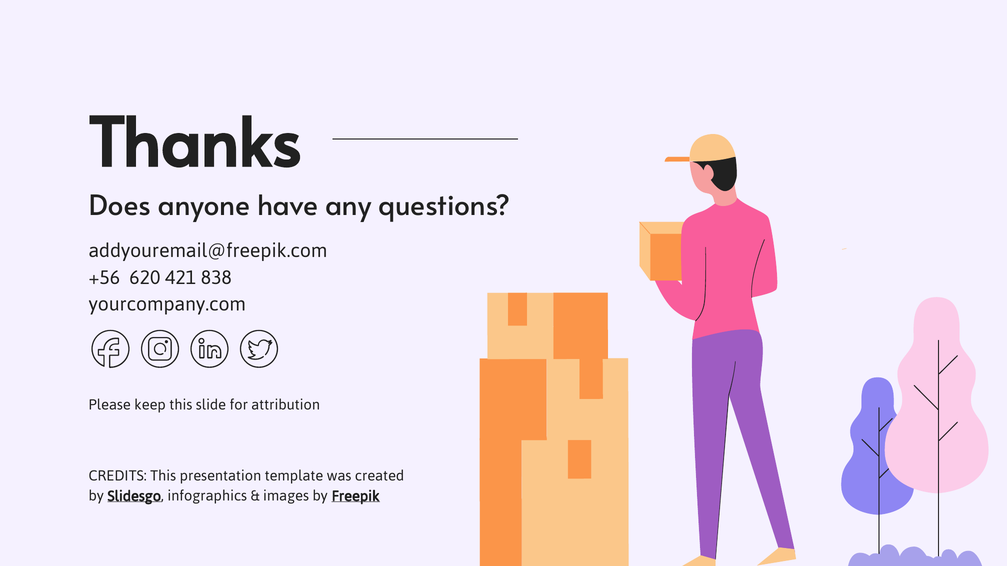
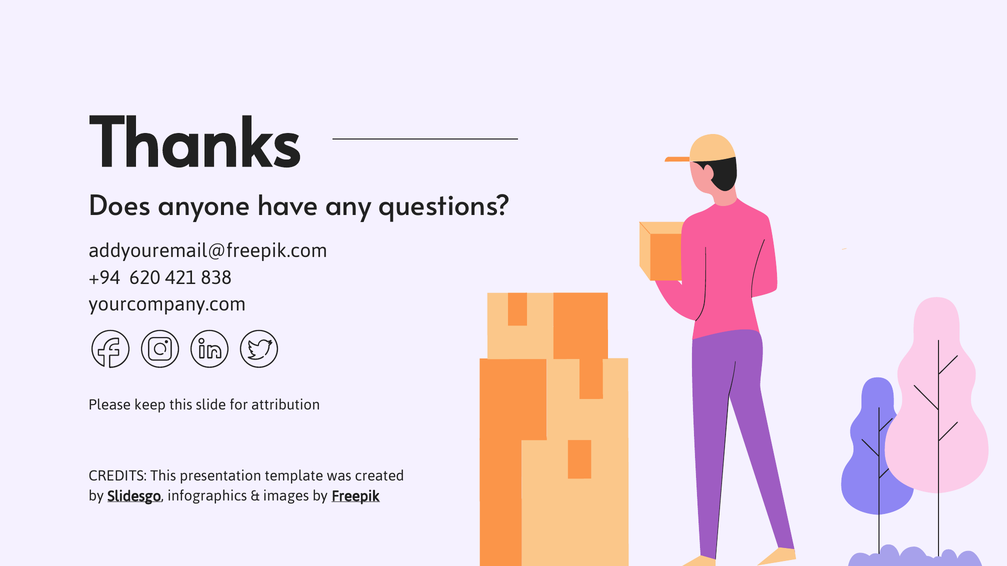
+56: +56 -> +94
